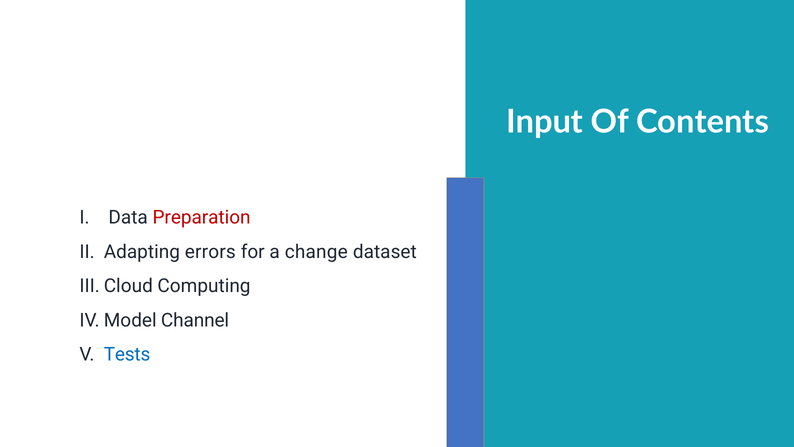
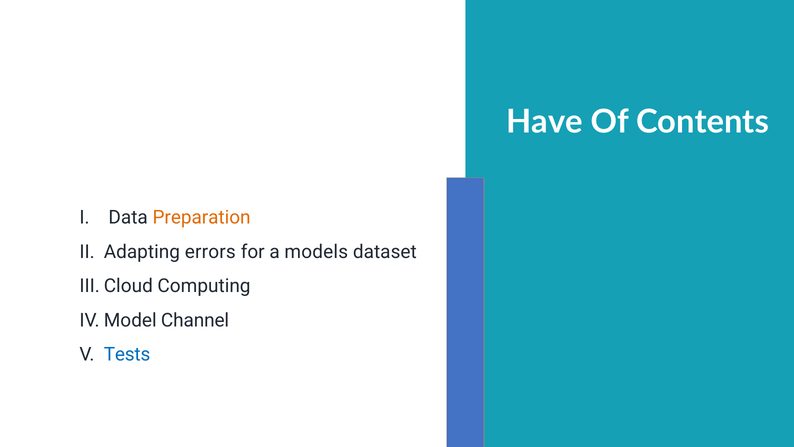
Input: Input -> Have
Preparation colour: red -> orange
change: change -> models
